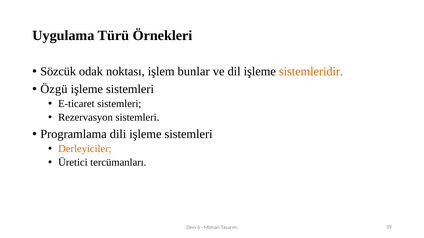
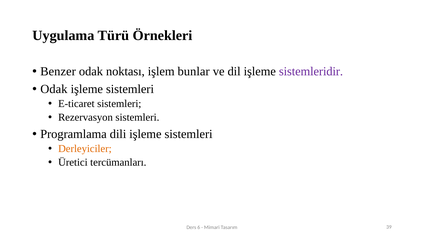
Sözcük: Sözcük -> Benzer
sistemleridir colour: orange -> purple
Özgü at (54, 89): Özgü -> Odak
